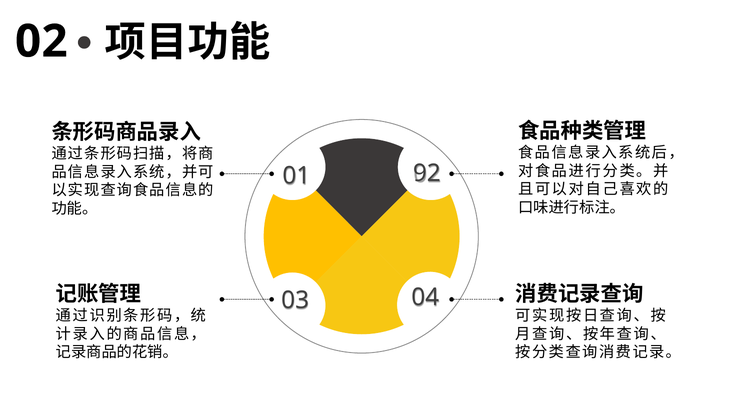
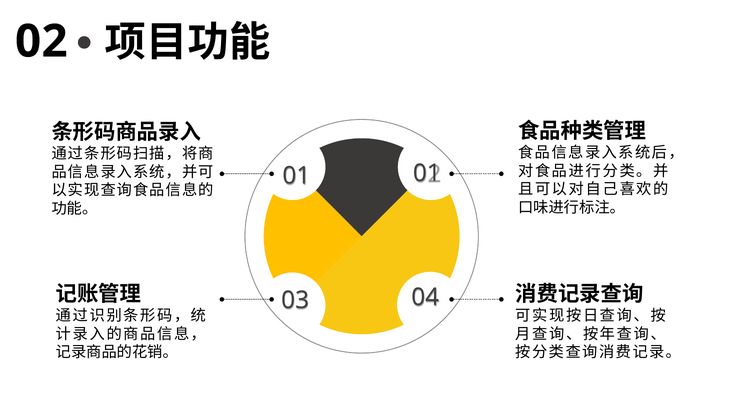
01 92: 92 -> 01
